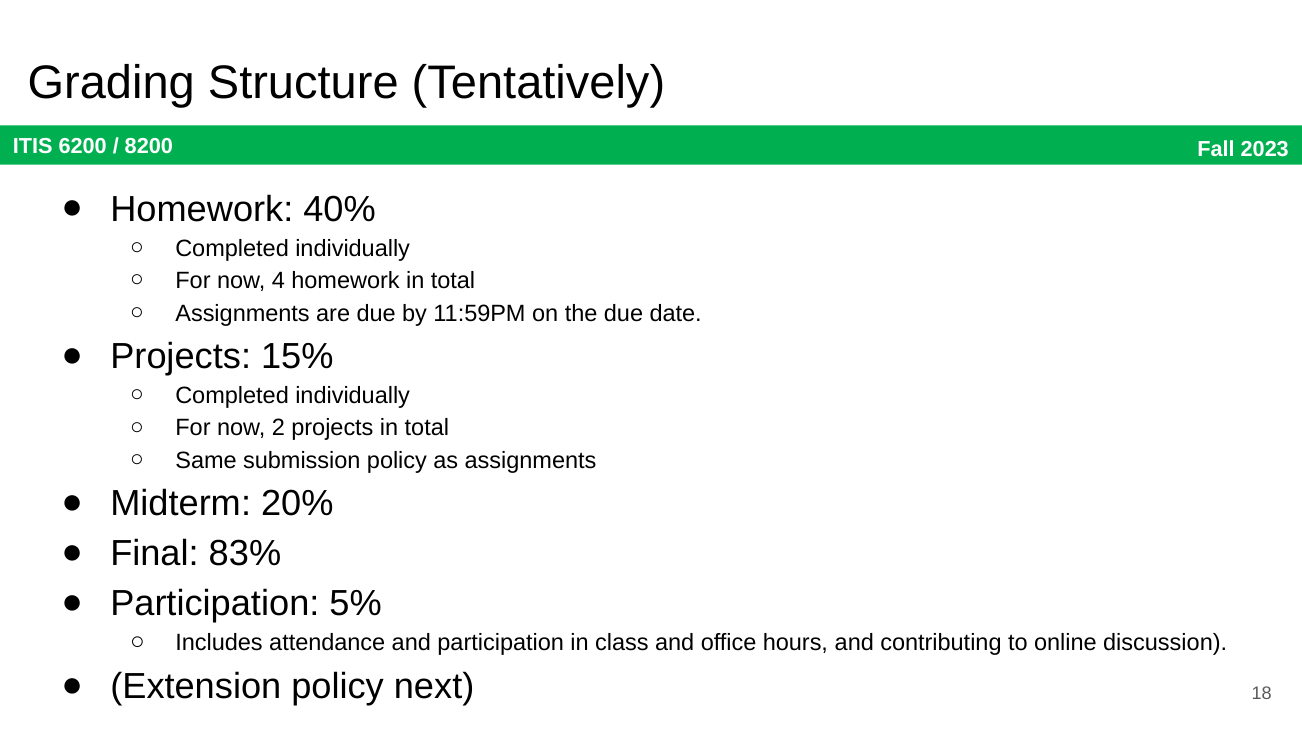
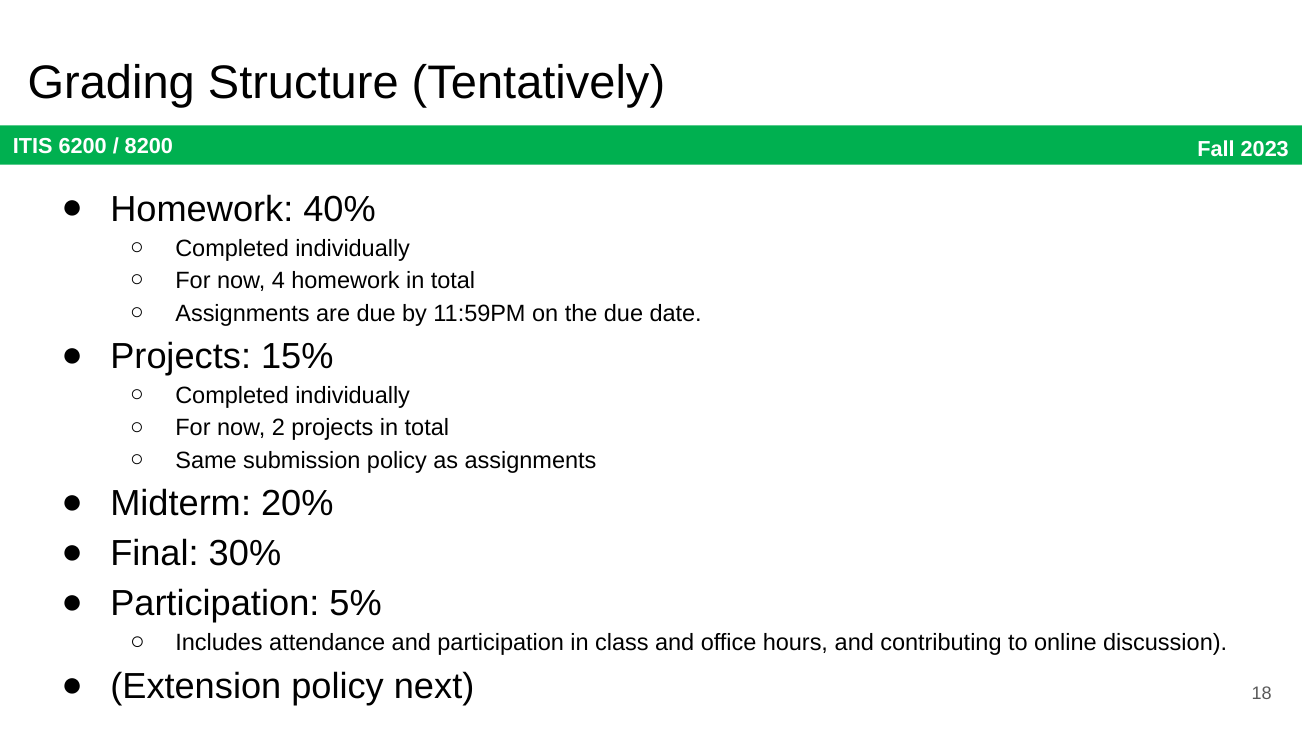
83%: 83% -> 30%
